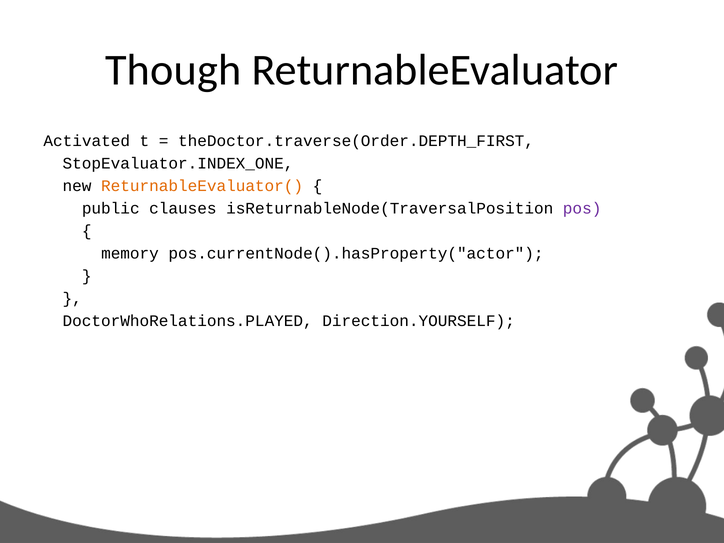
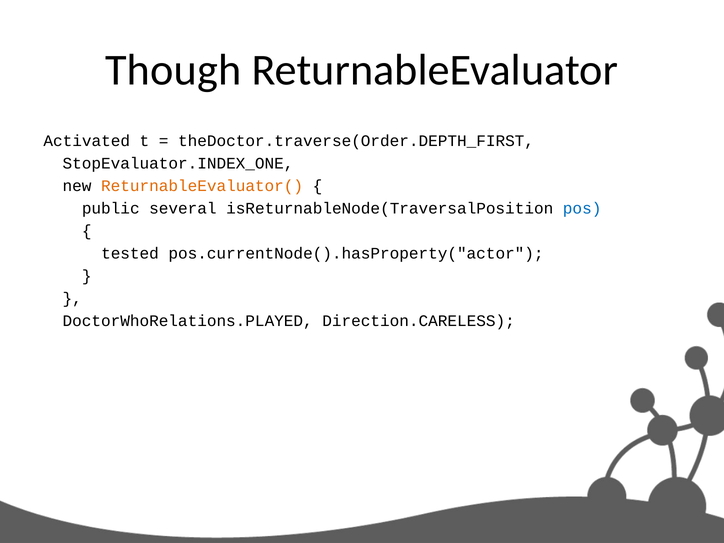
clauses: clauses -> several
pos colour: purple -> blue
memory: memory -> tested
Direction.YOURSELF: Direction.YOURSELF -> Direction.CARELESS
